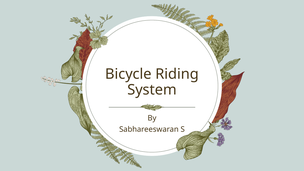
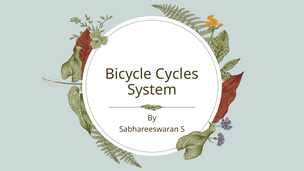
Riding: Riding -> Cycles
